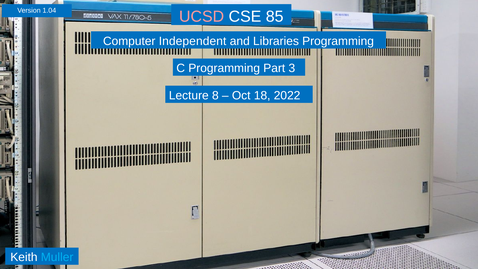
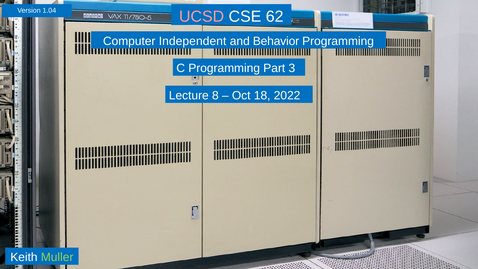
85: 85 -> 62
Libraries: Libraries -> Behavior
Muller colour: light blue -> light green
